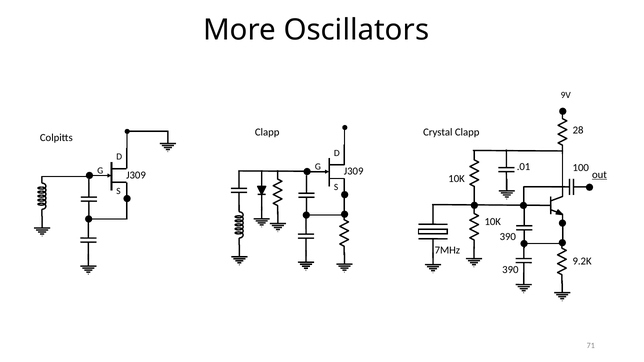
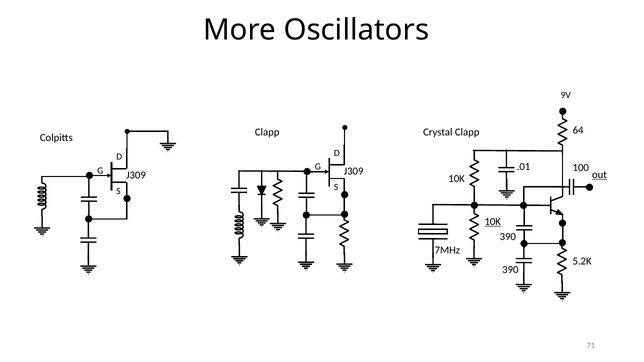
28: 28 -> 64
10K at (493, 222) underline: none -> present
9.2K: 9.2K -> 5.2K
